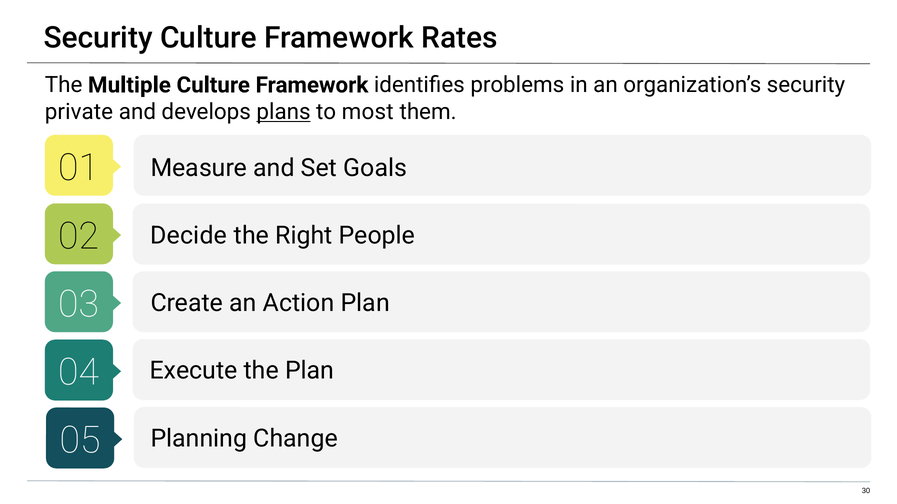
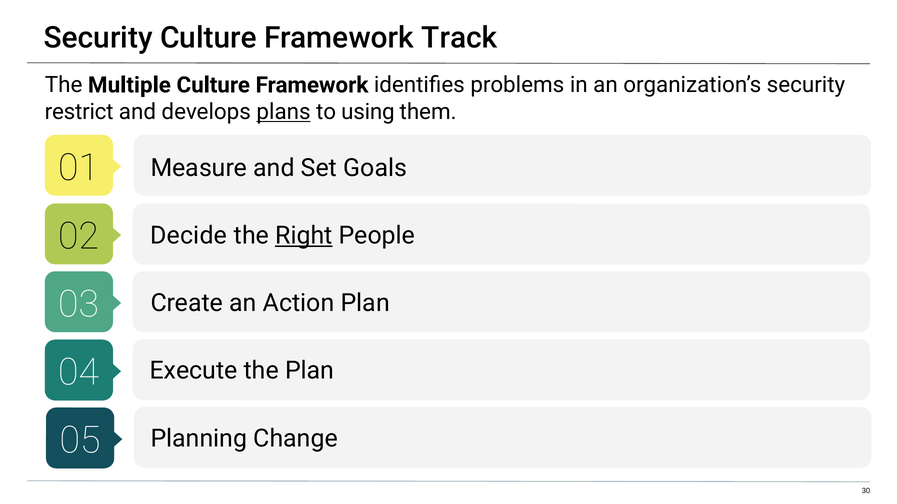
Rates: Rates -> Track
private: private -> restrict
most: most -> using
Right underline: none -> present
